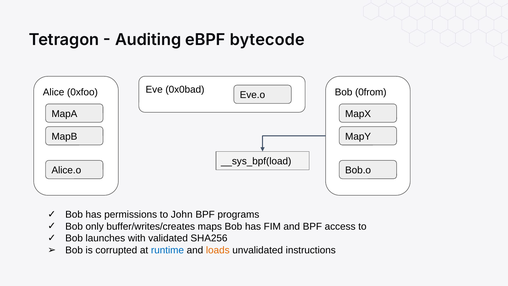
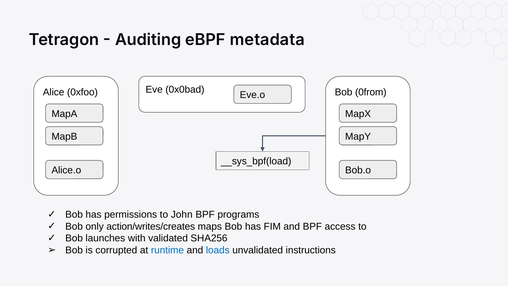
bytecode: bytecode -> metadata
buffer/writes/creates: buffer/writes/creates -> action/writes/creates
loads colour: orange -> blue
